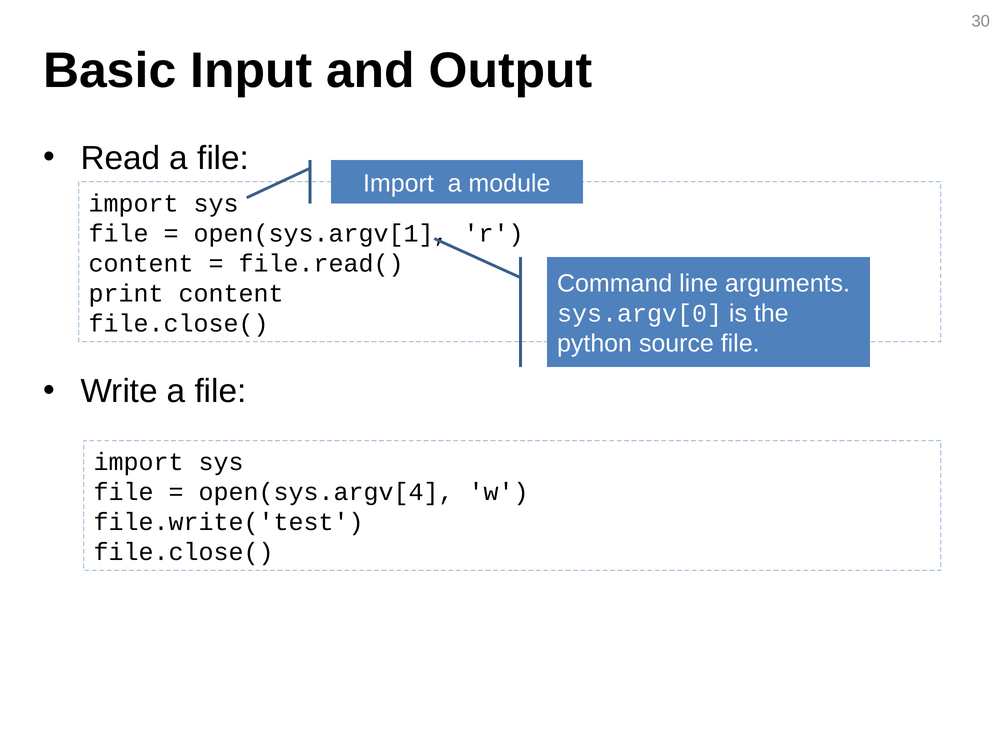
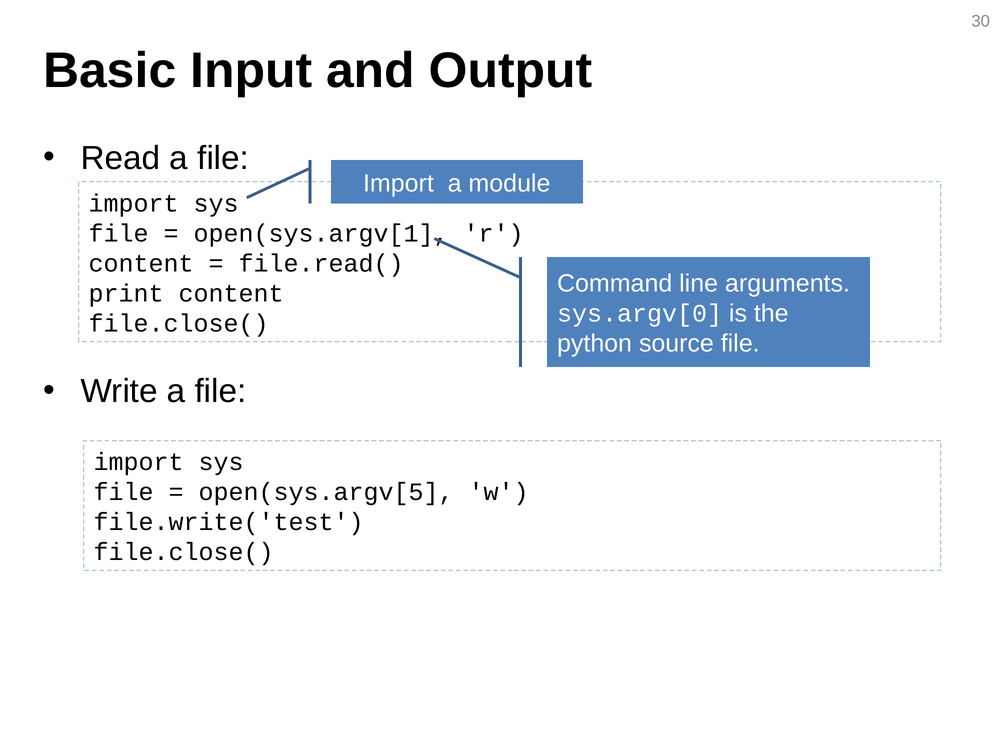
open(sys.argv[4: open(sys.argv[4 -> open(sys.argv[5
